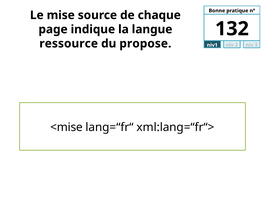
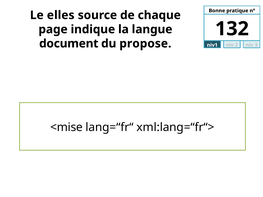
mise: mise -> elles
ressource: ressource -> document
